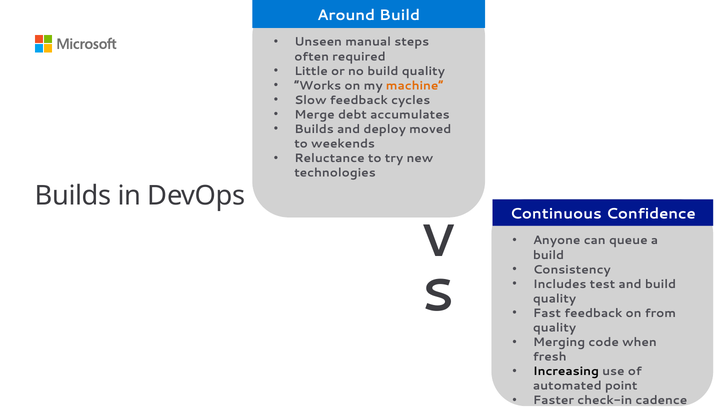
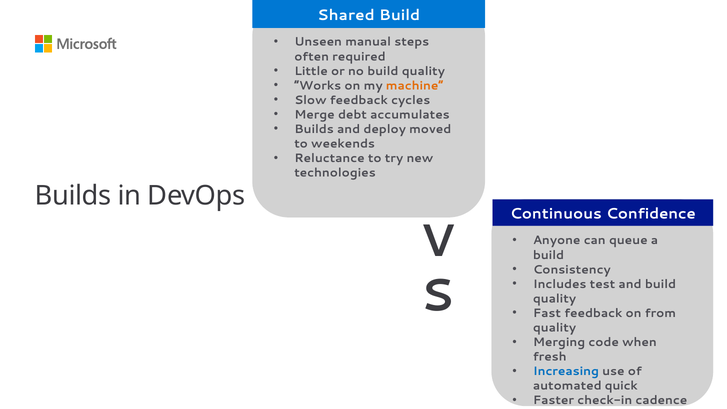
Around: Around -> Shared
Increasing colour: black -> blue
point: point -> quick
